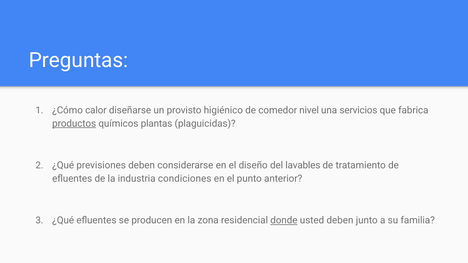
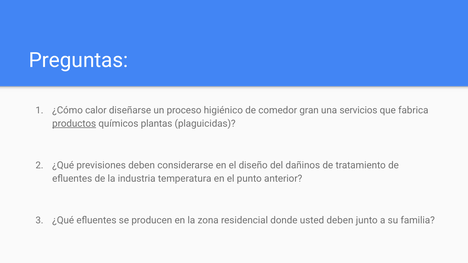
provisto: provisto -> proceso
nivel: nivel -> gran
lavables: lavables -> dañinos
condiciones: condiciones -> temperatura
donde underline: present -> none
